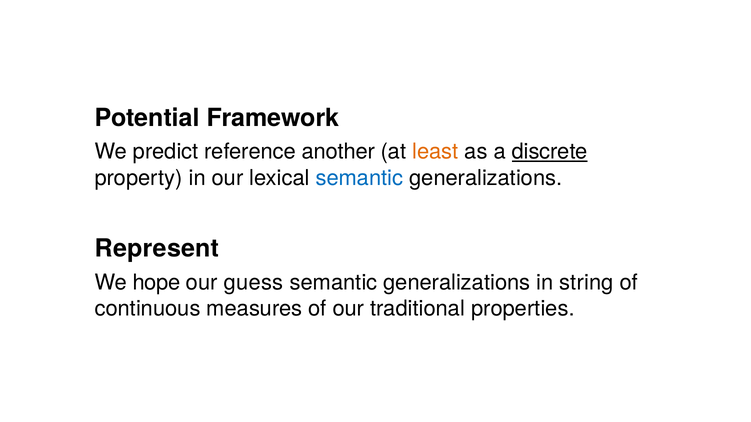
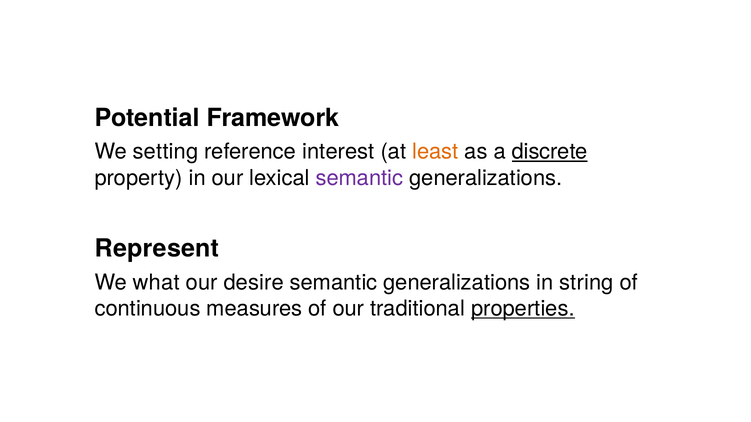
predict: predict -> setting
another: another -> interest
semantic at (359, 178) colour: blue -> purple
hope: hope -> what
guess: guess -> desire
properties underline: none -> present
